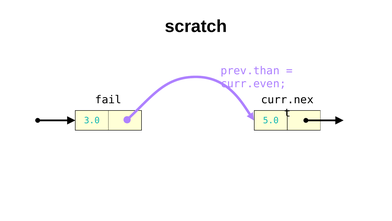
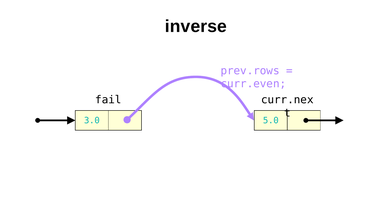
scratch: scratch -> inverse
prev.than: prev.than -> prev.rows
